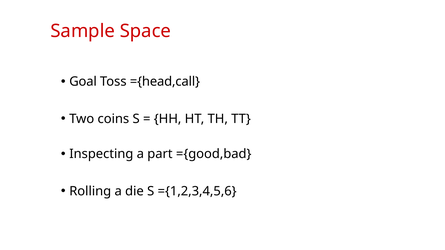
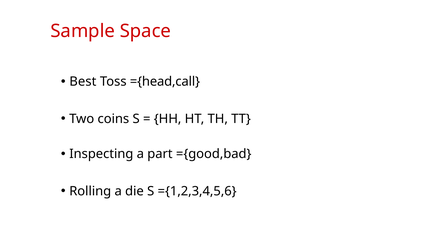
Goal: Goal -> Best
